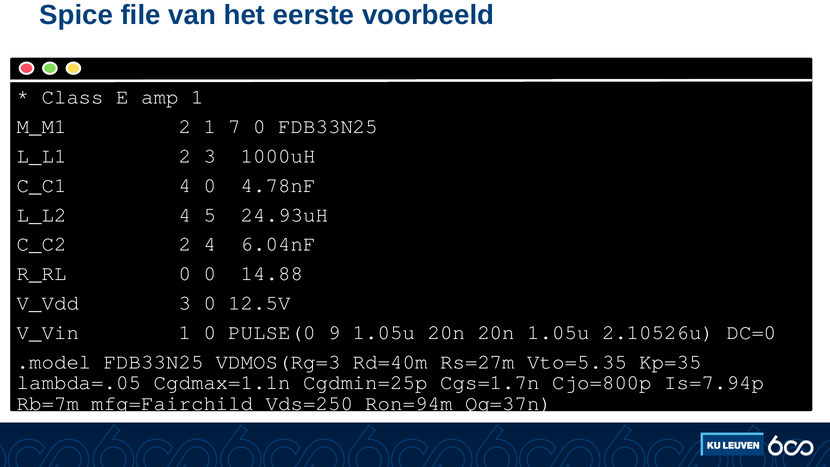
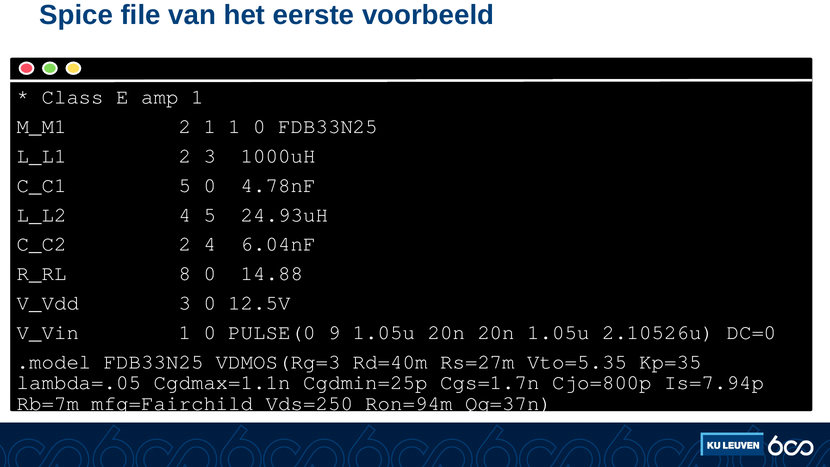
1 7: 7 -> 1
C_C1 4: 4 -> 5
R_RL 0: 0 -> 8
